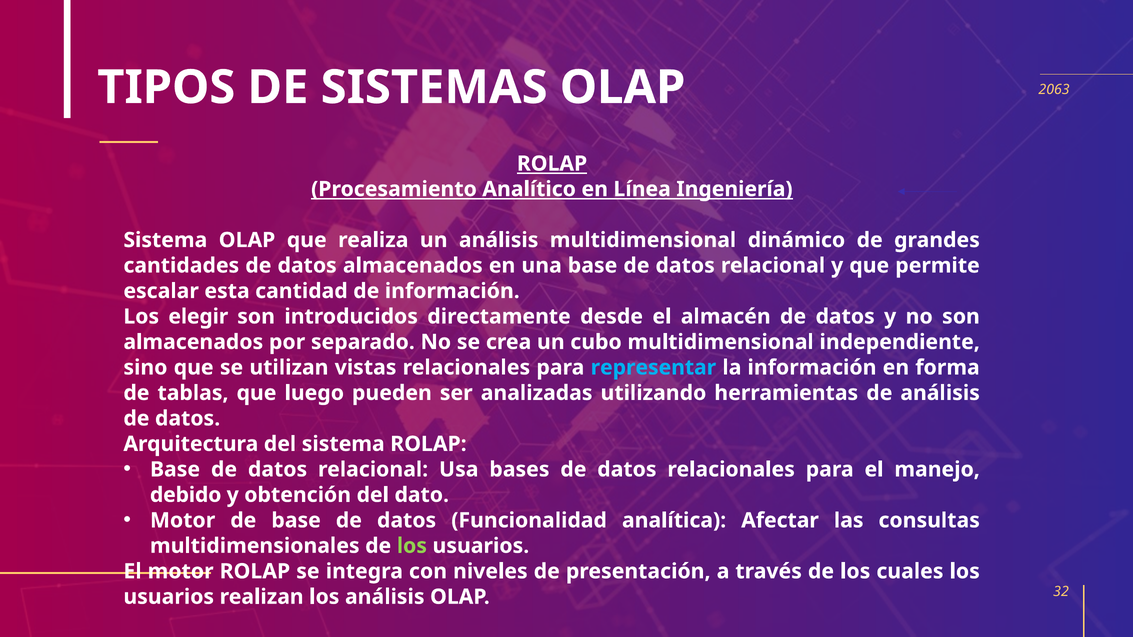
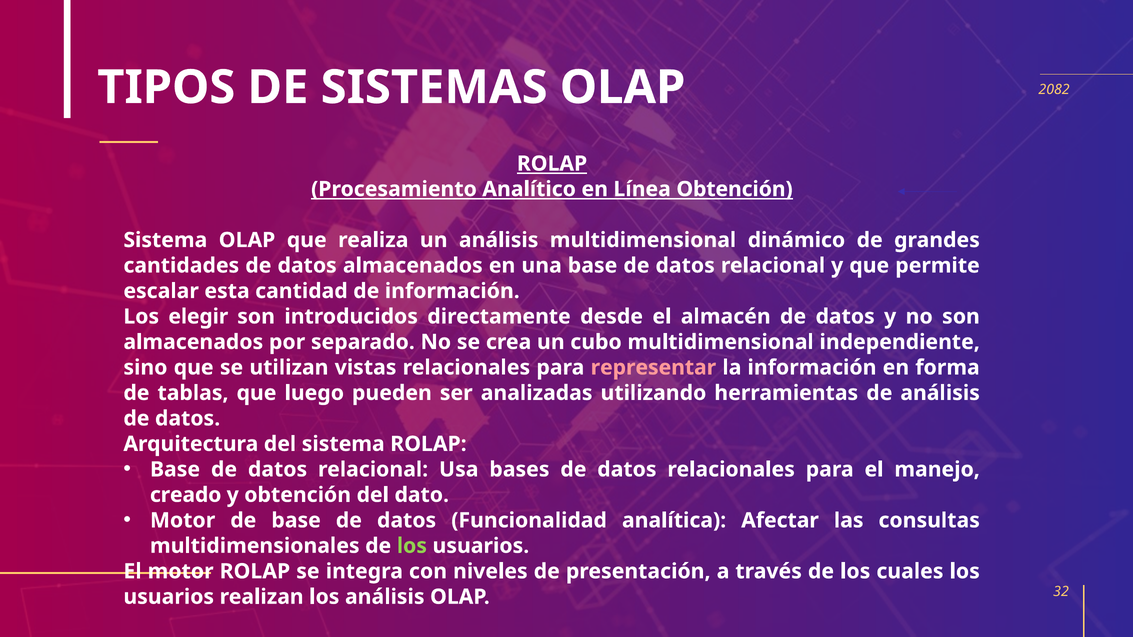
2063: 2063 -> 2082
Línea Ingeniería: Ingeniería -> Obtención
representar colour: light blue -> pink
debido: debido -> creado
